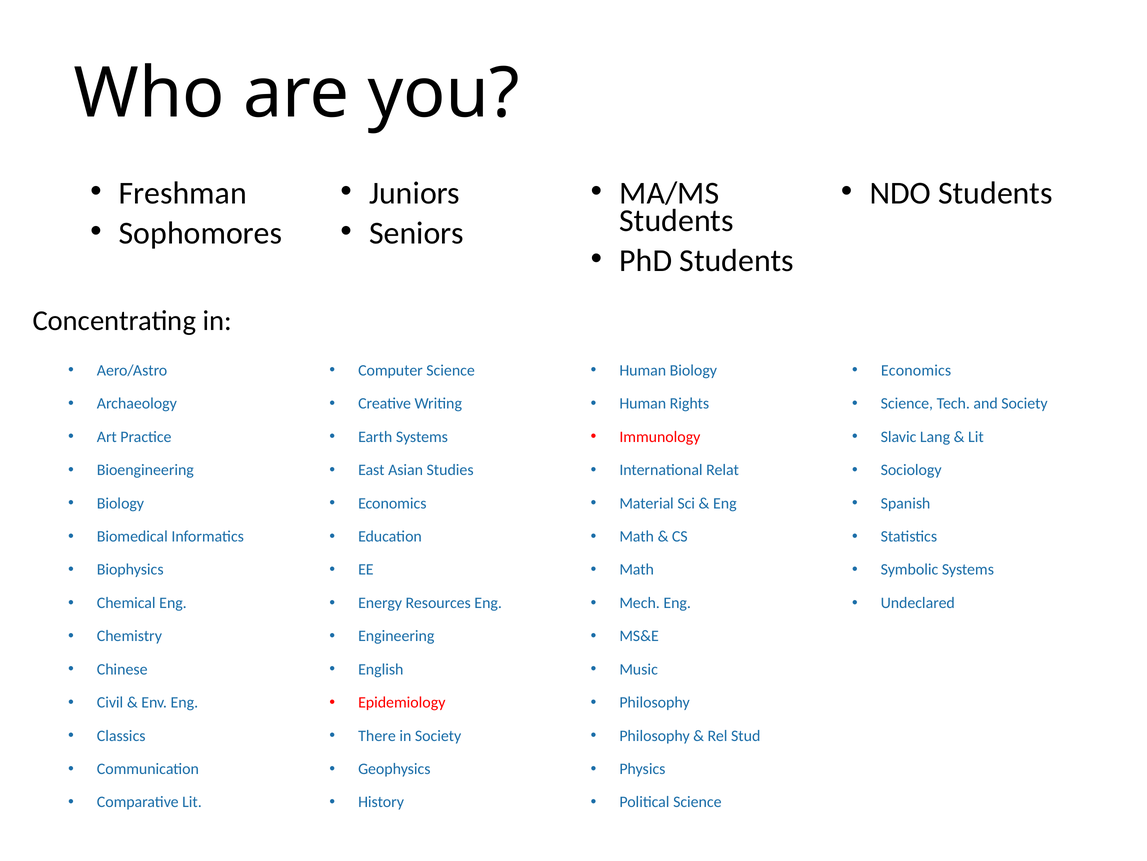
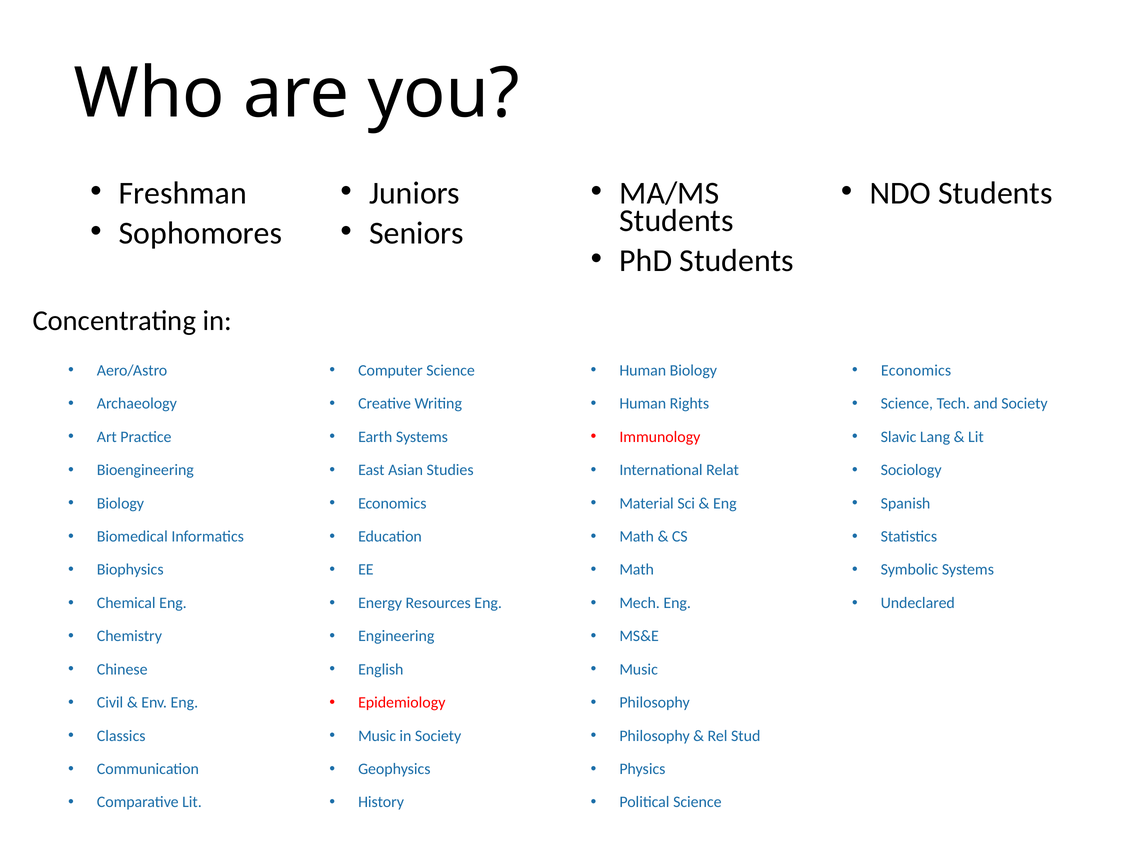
There at (377, 735): There -> Music
